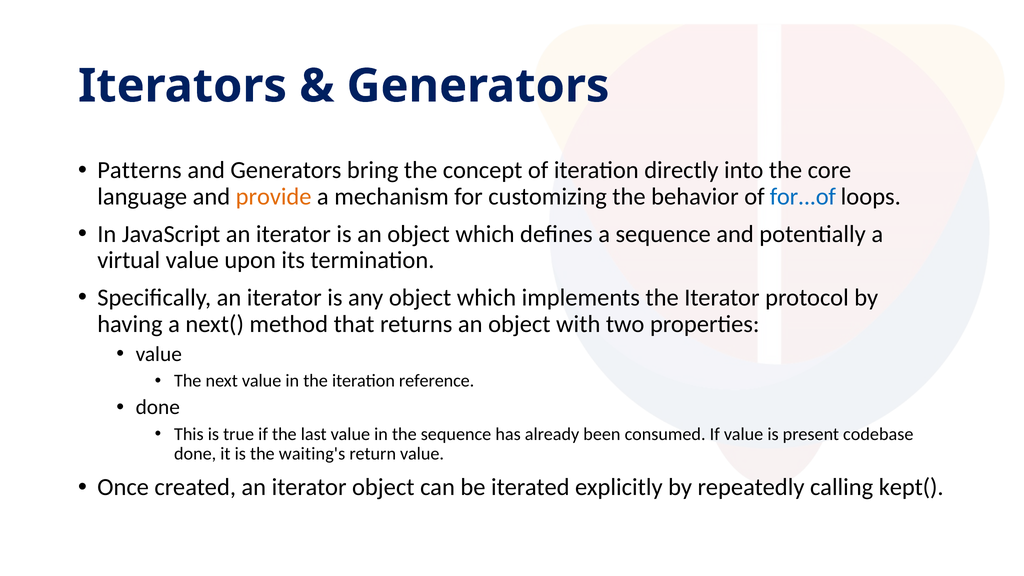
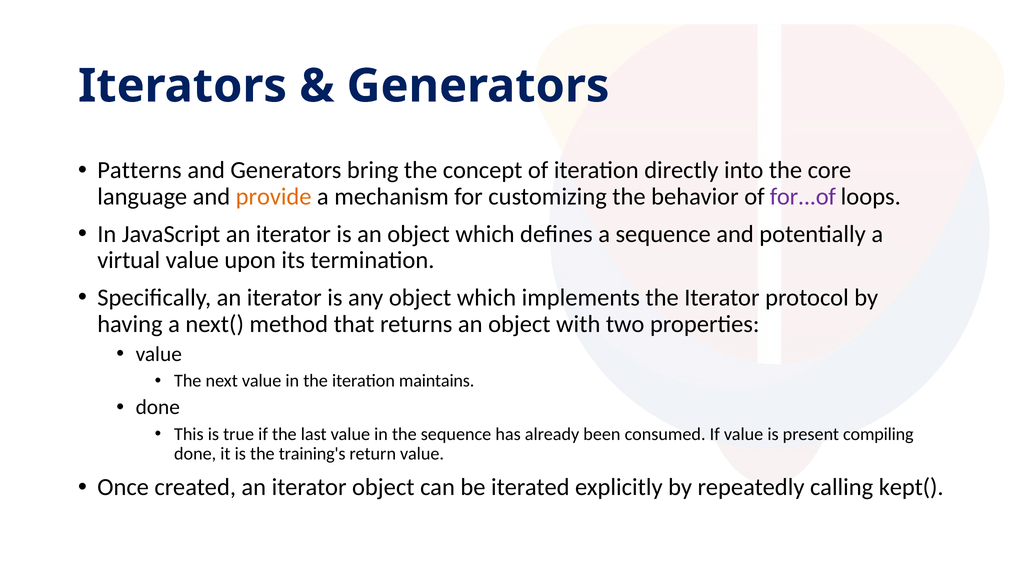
for...of colour: blue -> purple
reference: reference -> maintains
codebase: codebase -> compiling
waiting's: waiting's -> training's
